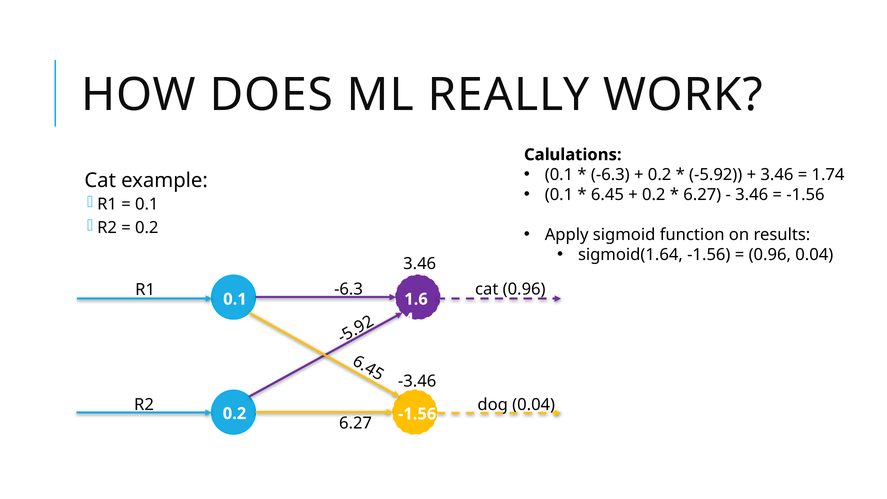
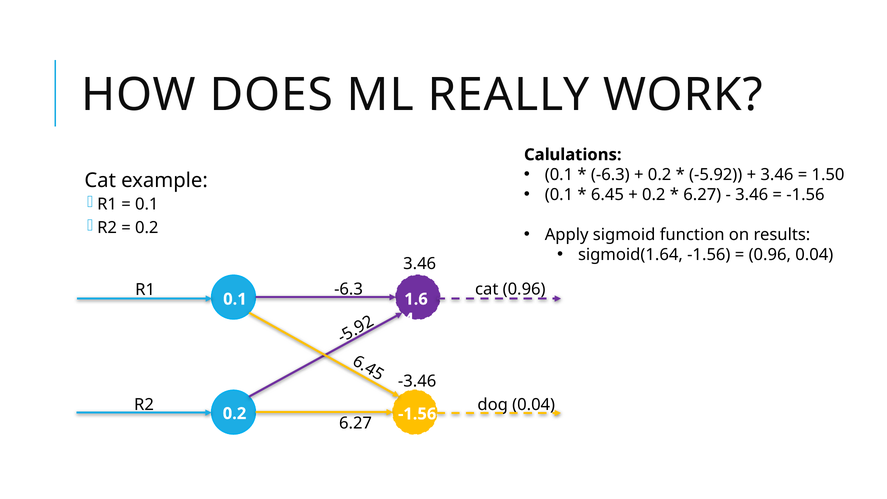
1.74: 1.74 -> 1.50
